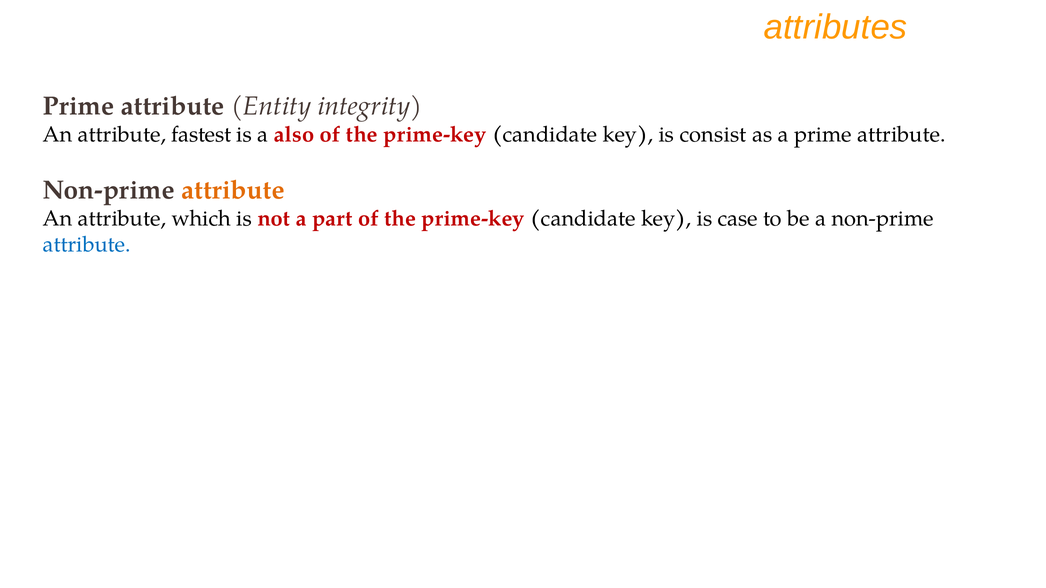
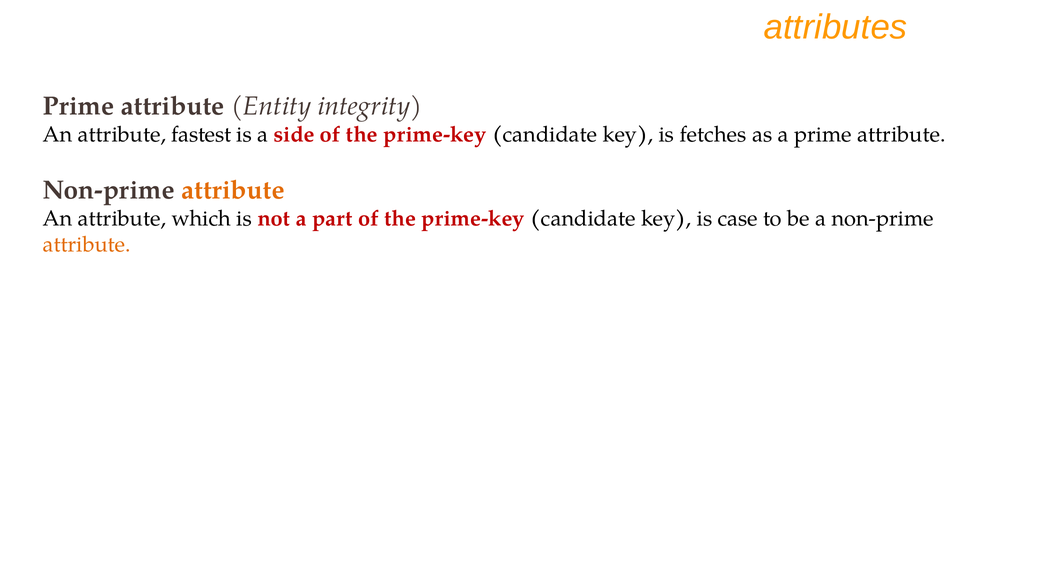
also: also -> side
consist: consist -> fetches
attribute at (87, 245) colour: blue -> orange
